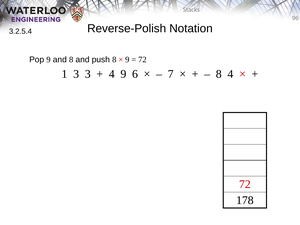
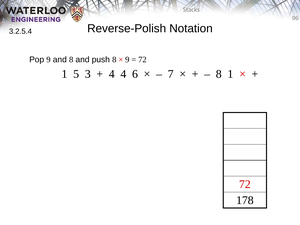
1 3: 3 -> 5
4 9: 9 -> 4
8 4: 4 -> 1
